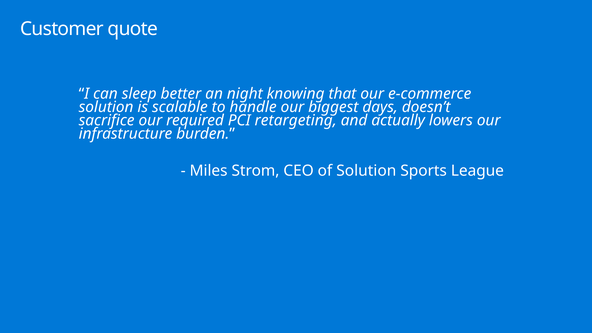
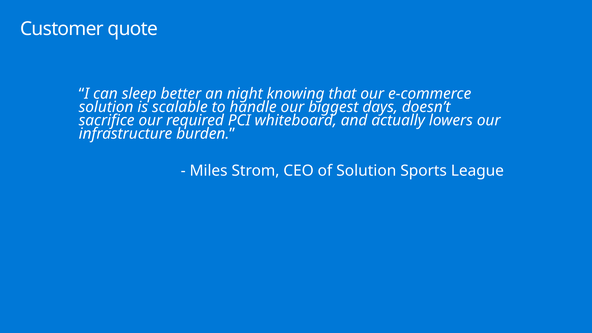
retargeting: retargeting -> whiteboard
